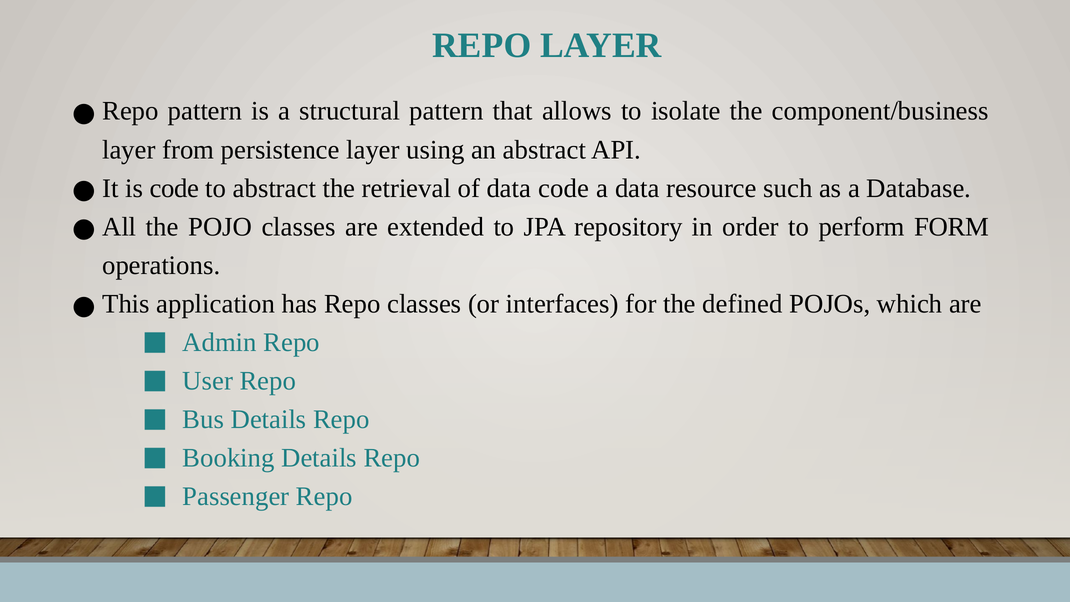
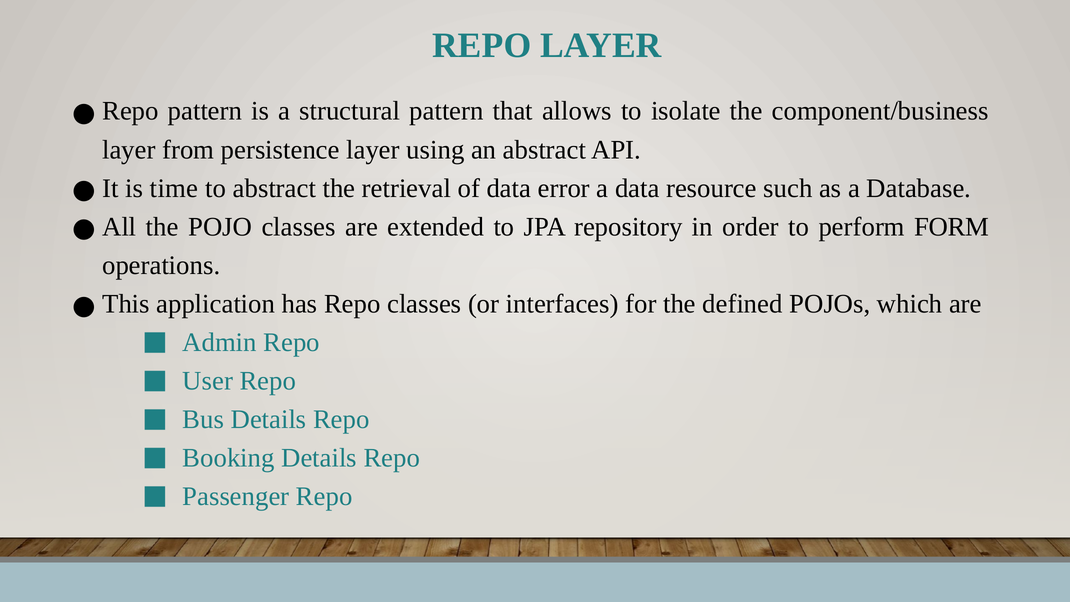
is code: code -> time
data code: code -> error
